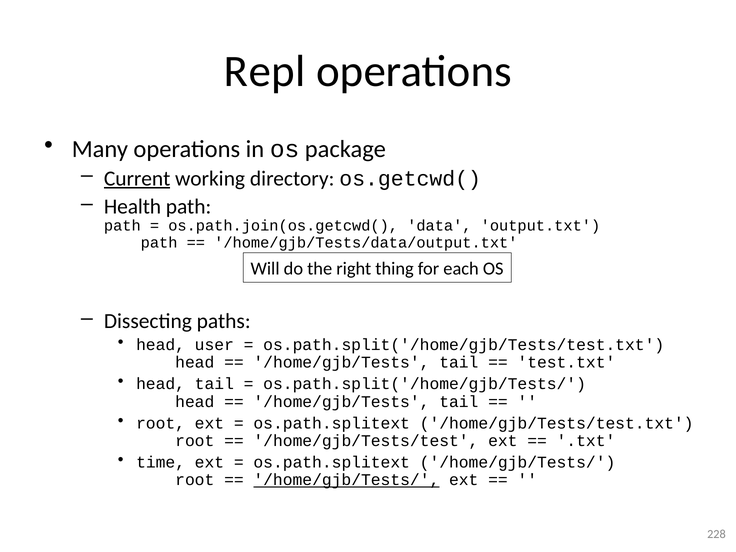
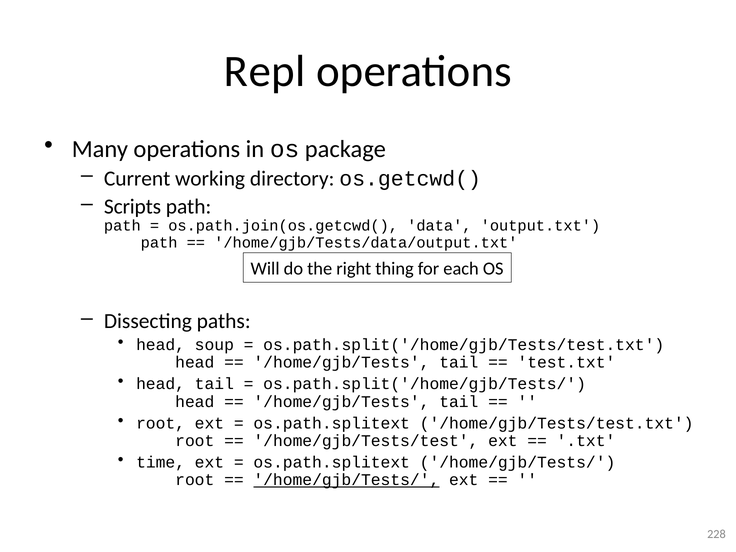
Current underline: present -> none
Health: Health -> Scripts
user: user -> soup
